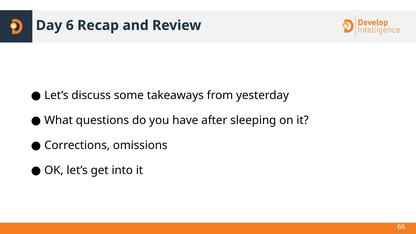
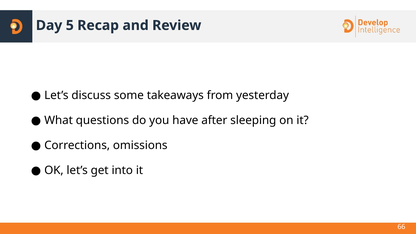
6: 6 -> 5
